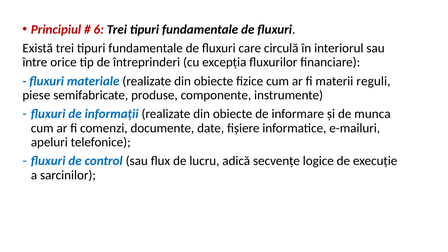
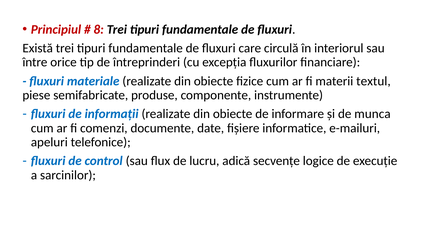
6: 6 -> 8
reguli: reguli -> textul
